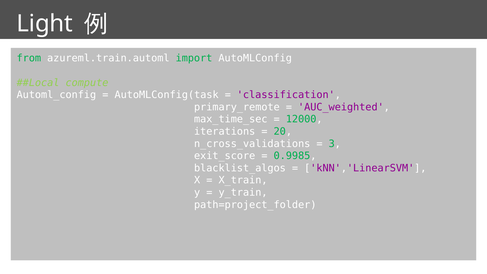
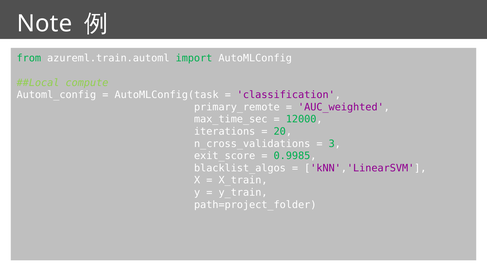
Light: Light -> Note
